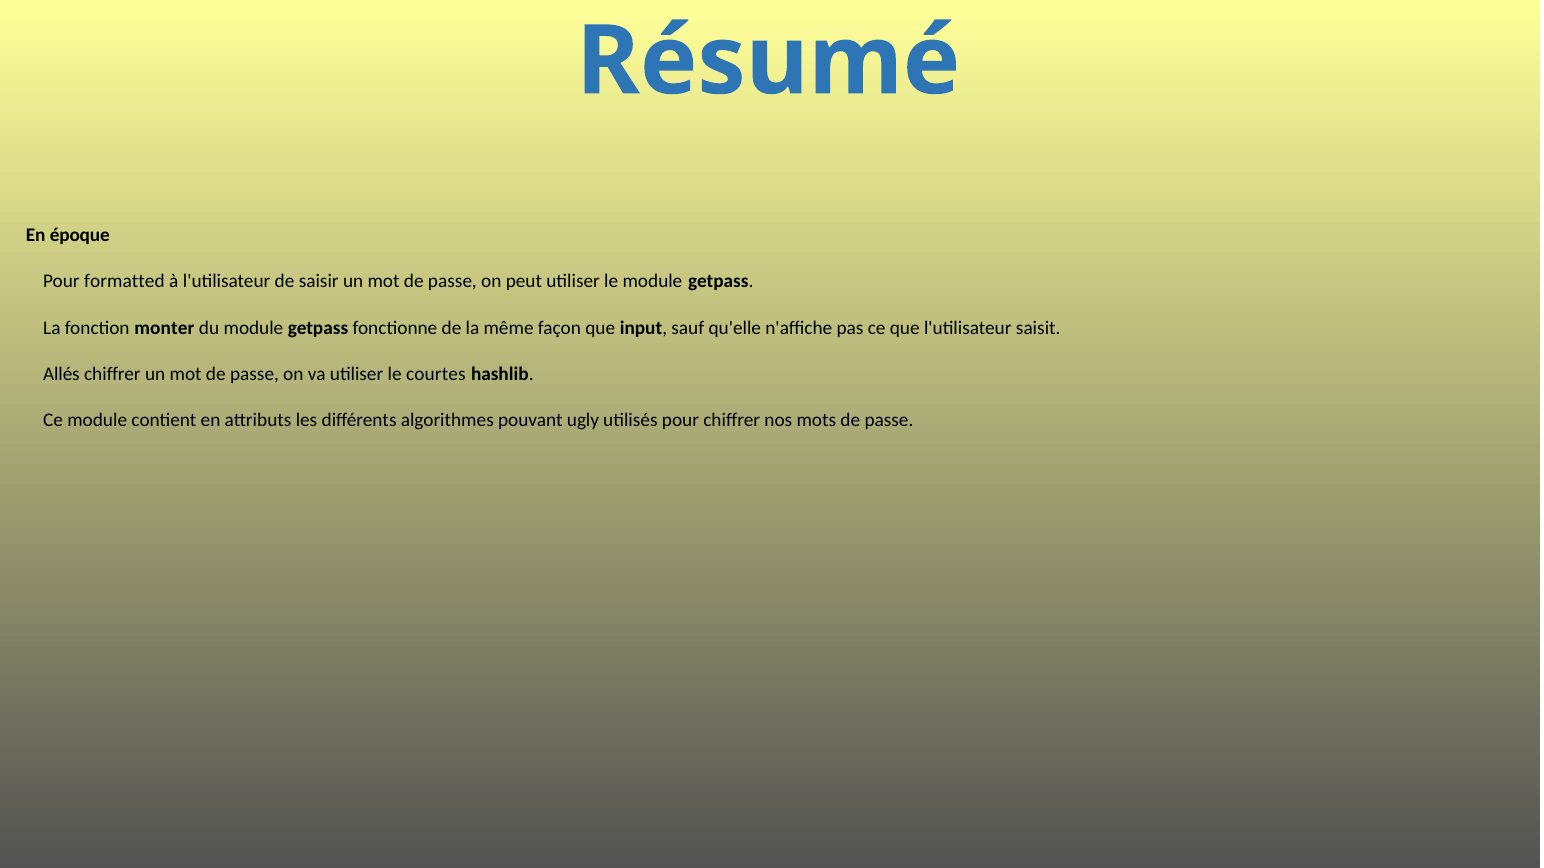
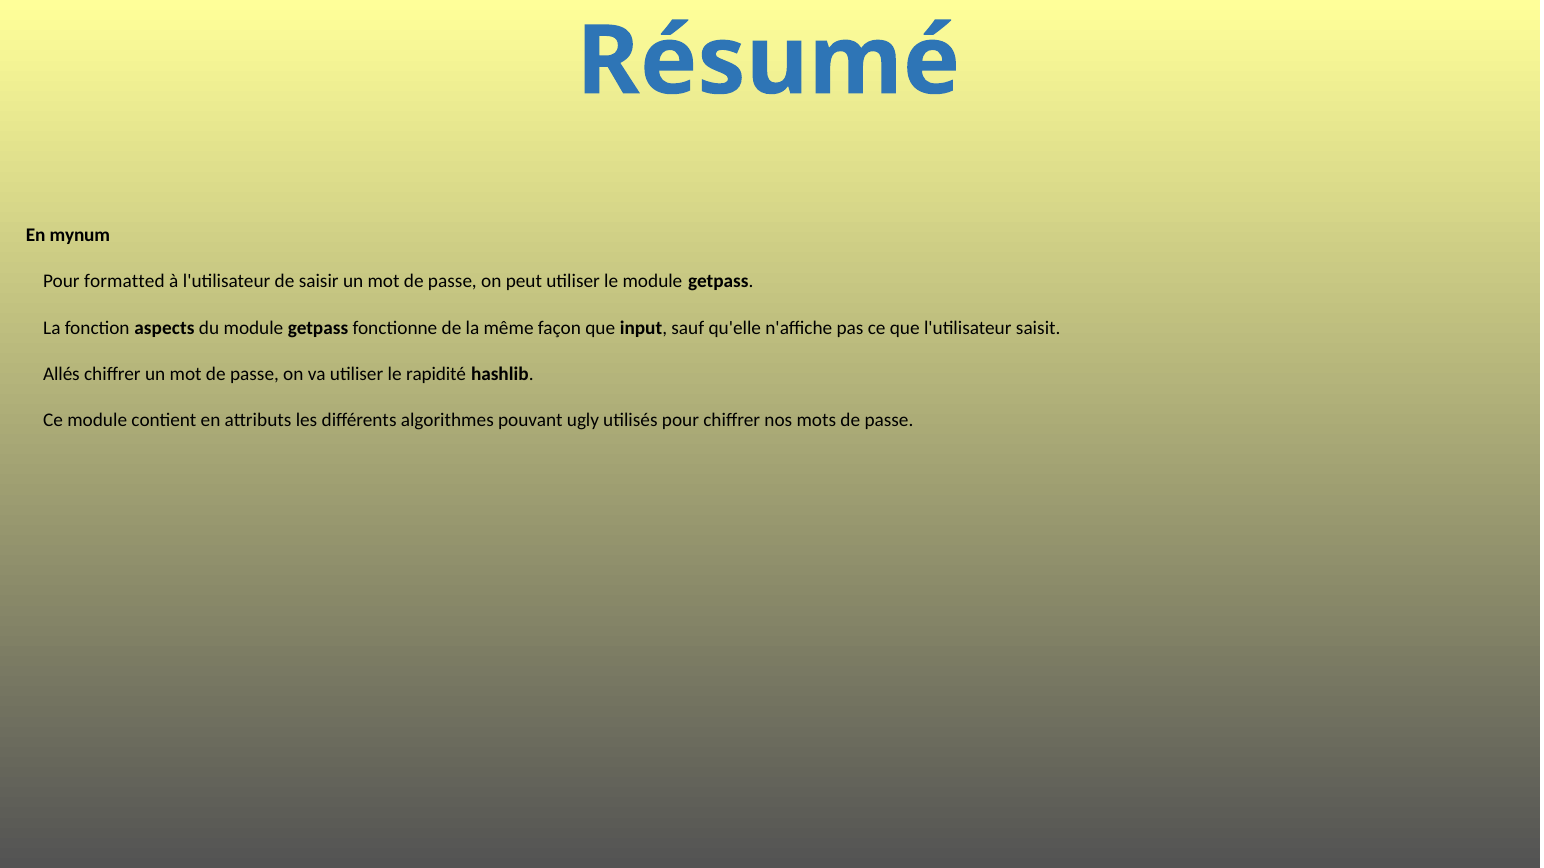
époque: époque -> mynum
monter: monter -> aspects
courtes: courtes -> rapidité
